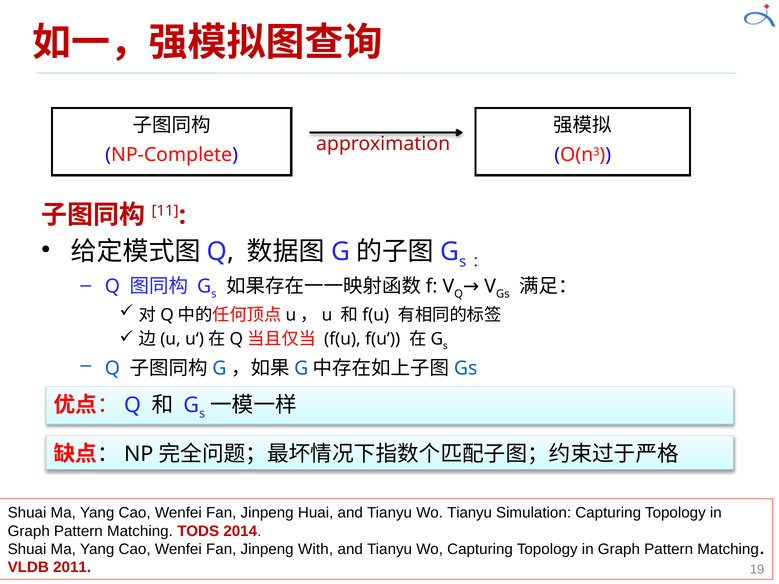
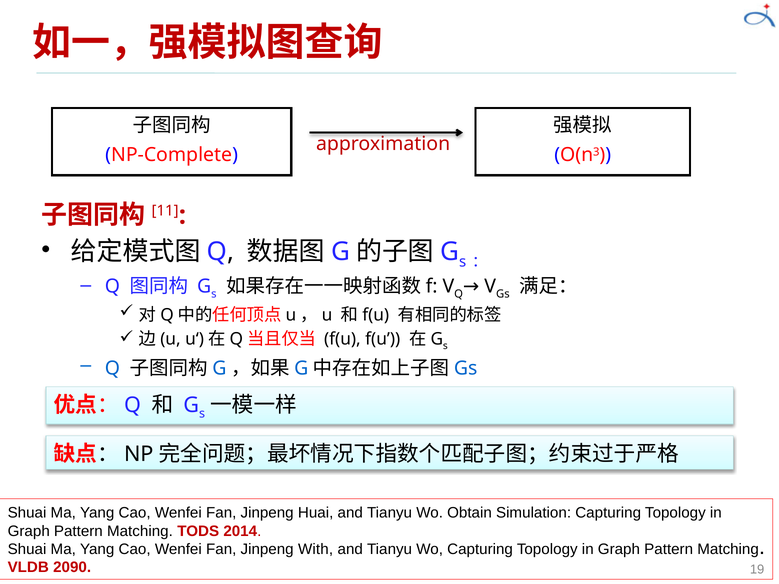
Wo Tianyu: Tianyu -> Obtain
2011: 2011 -> 2090
